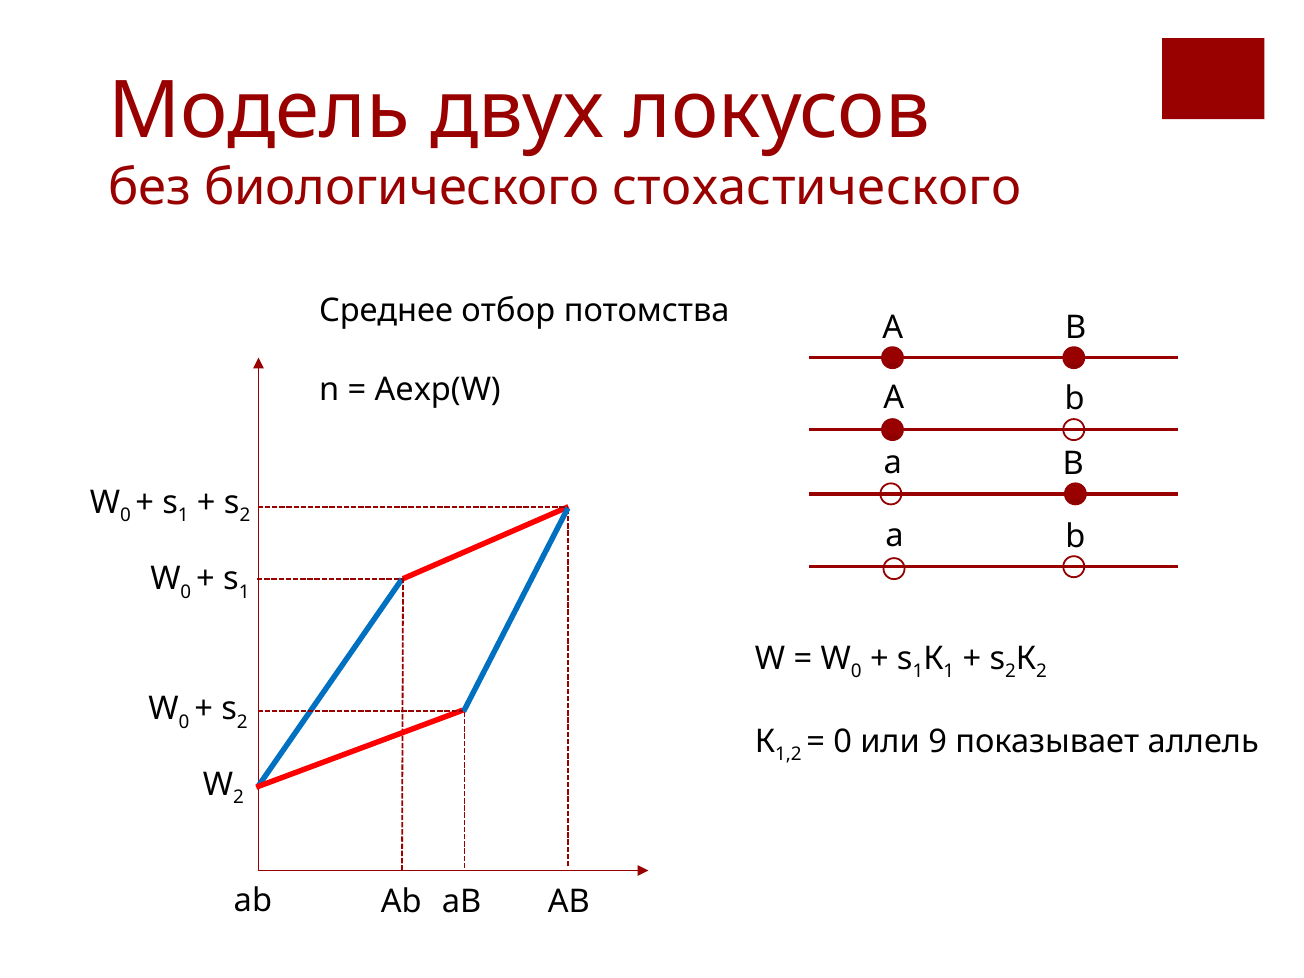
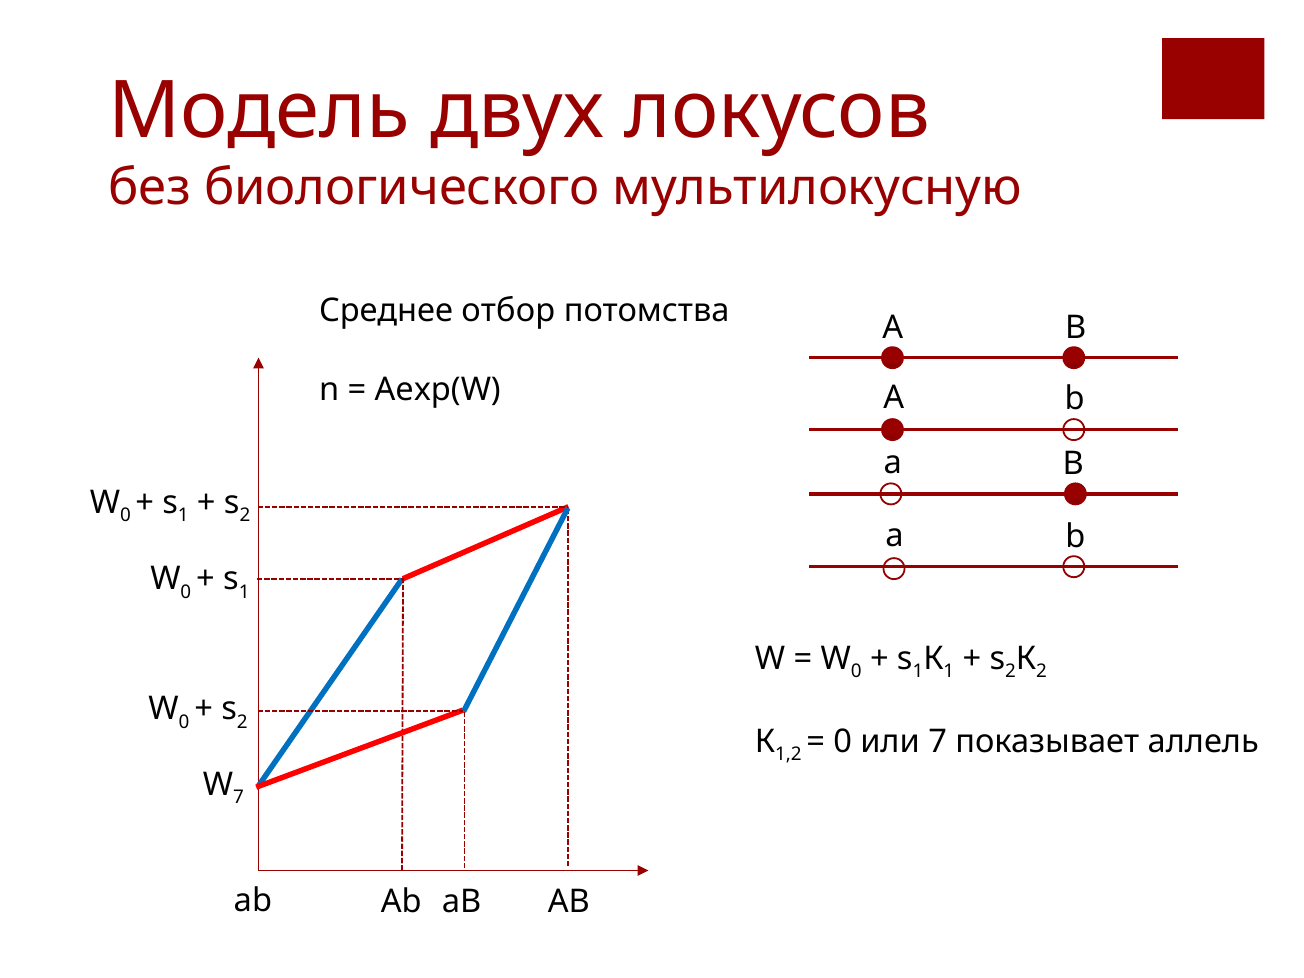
стохастического: стохастического -> мультилокусную
или 9: 9 -> 7
W 2: 2 -> 7
